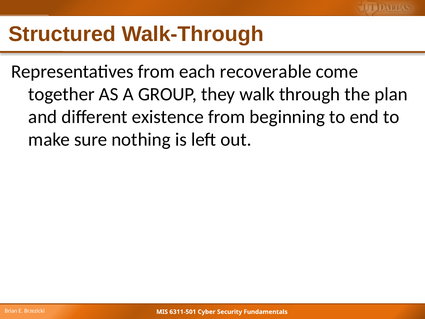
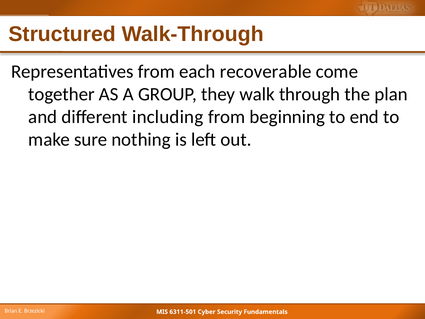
existence: existence -> including
